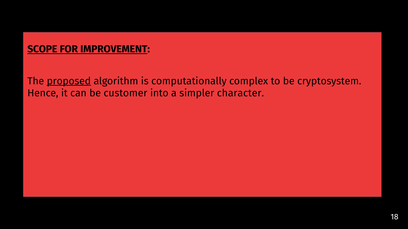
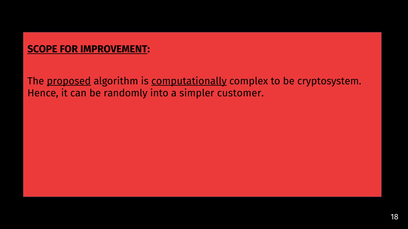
computationally underline: none -> present
customer: customer -> randomly
character: character -> customer
